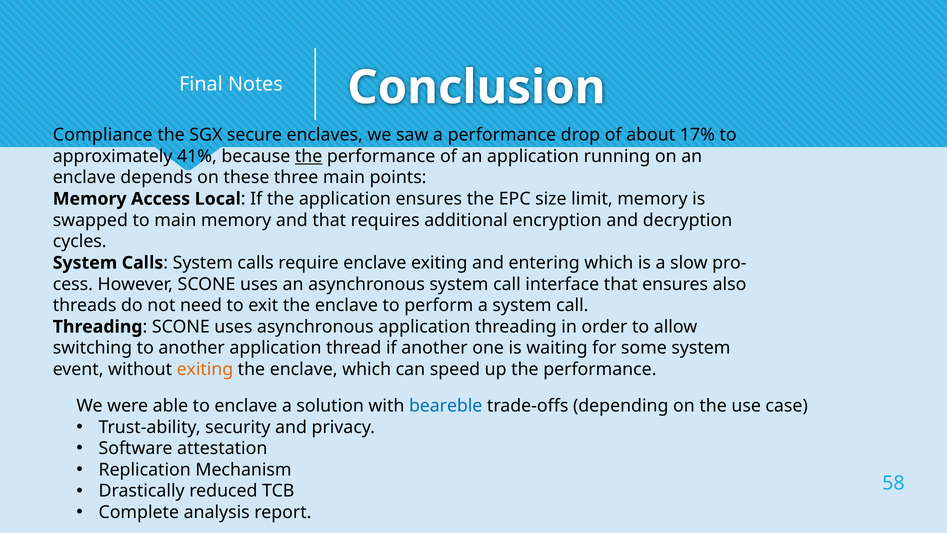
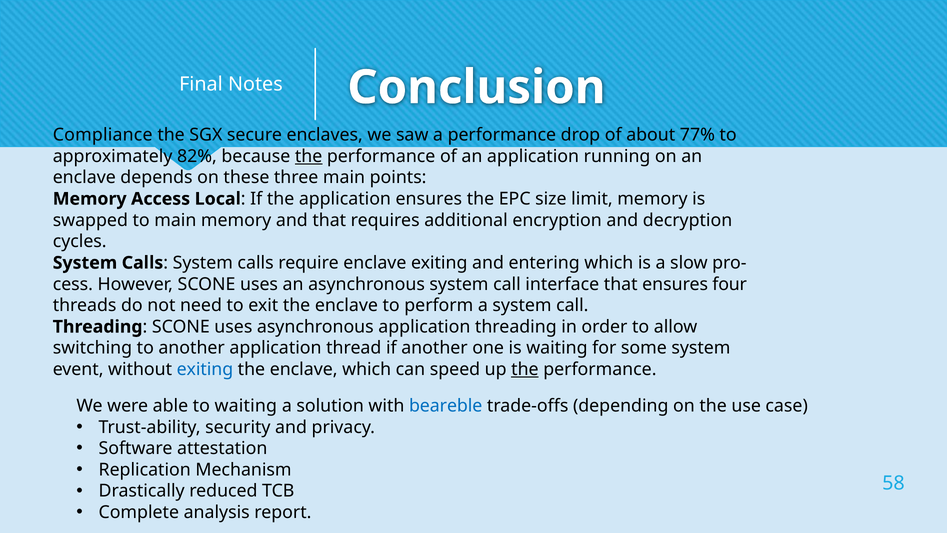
17%: 17% -> 77%
41%: 41% -> 82%
also: also -> four
exiting at (205, 369) colour: orange -> blue
the at (525, 369) underline: none -> present
to enclave: enclave -> waiting
